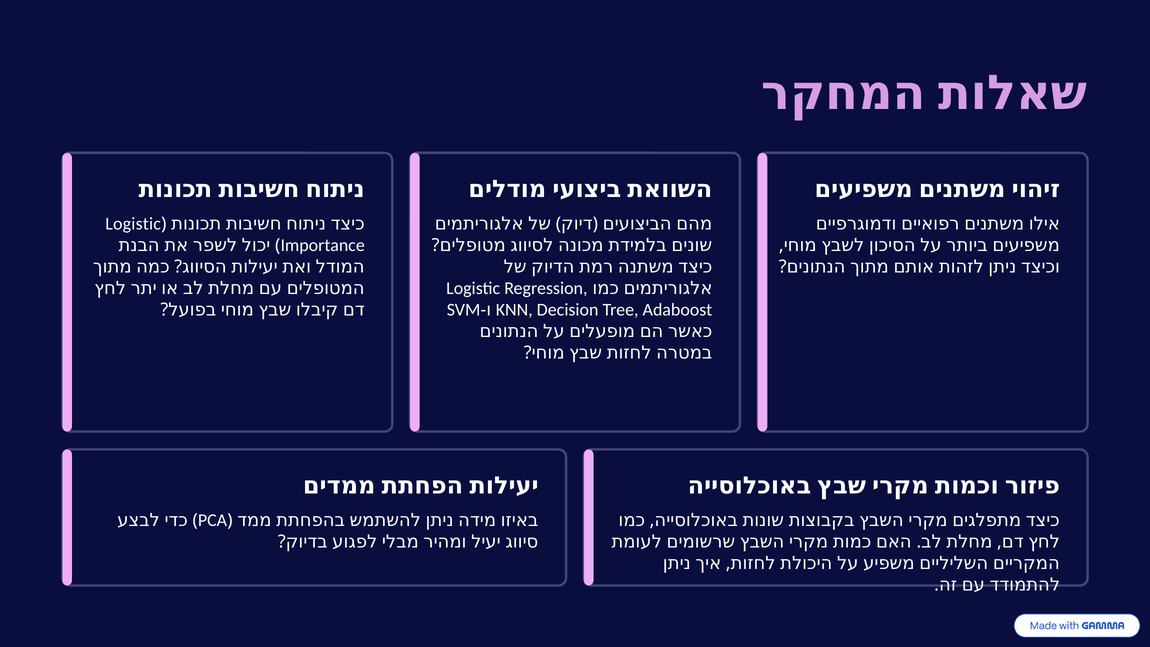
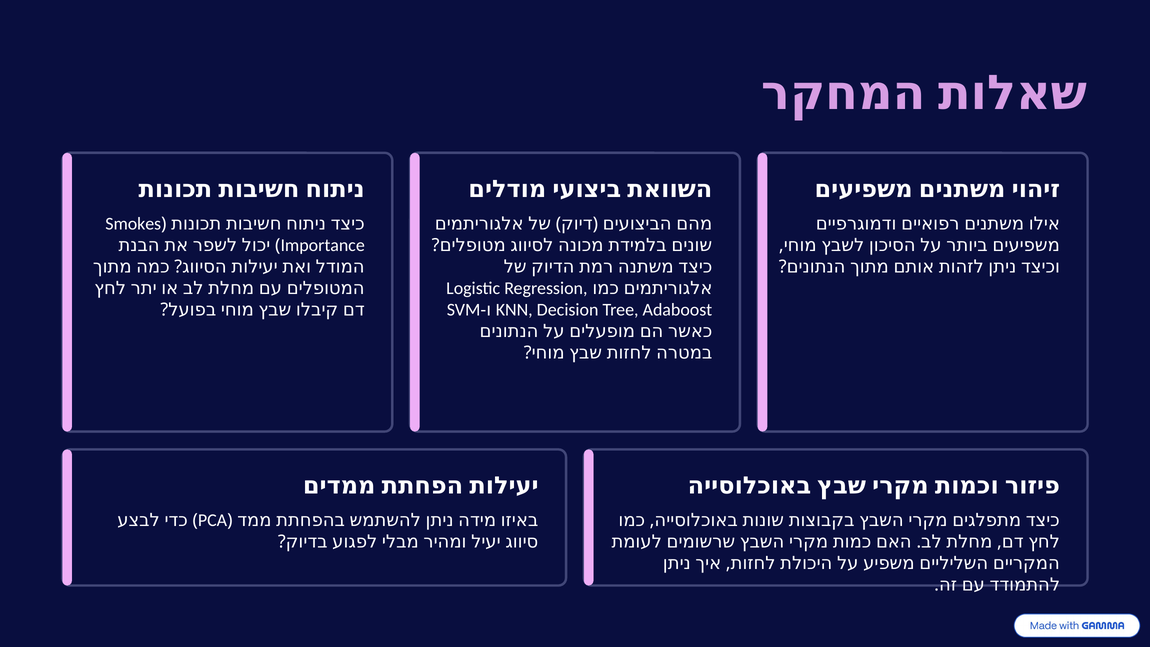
Logistic at (133, 224): Logistic -> Smokes
